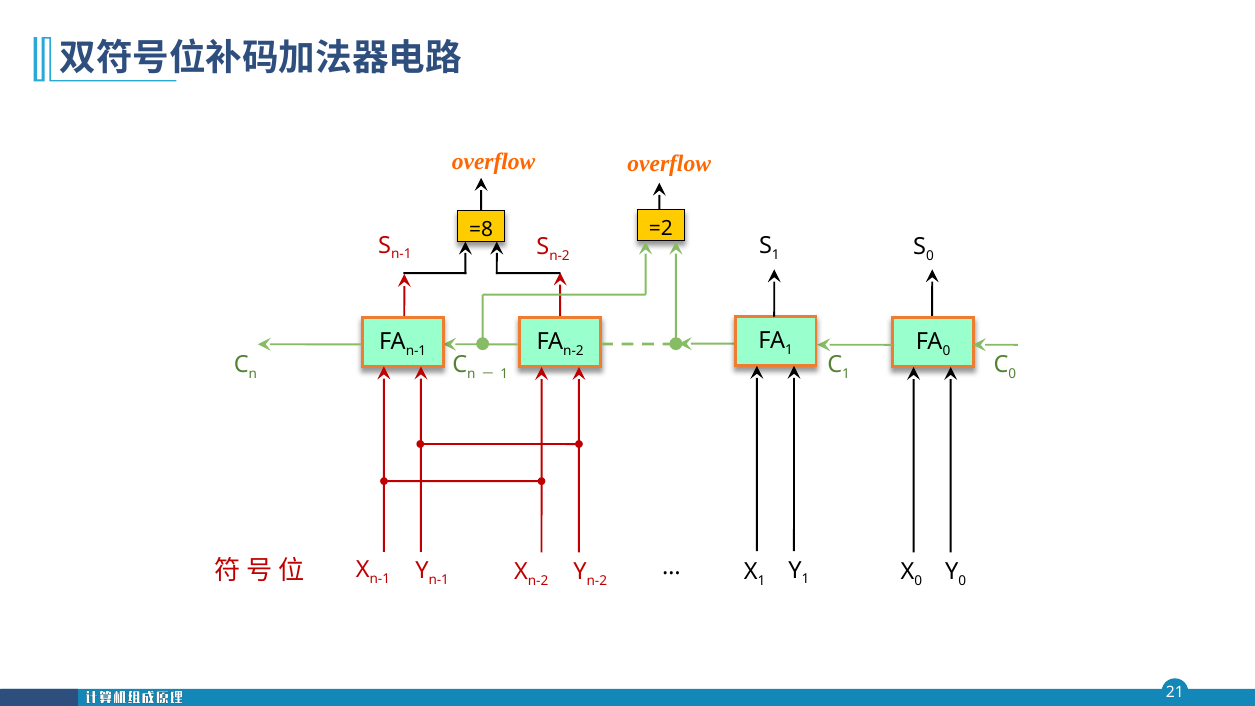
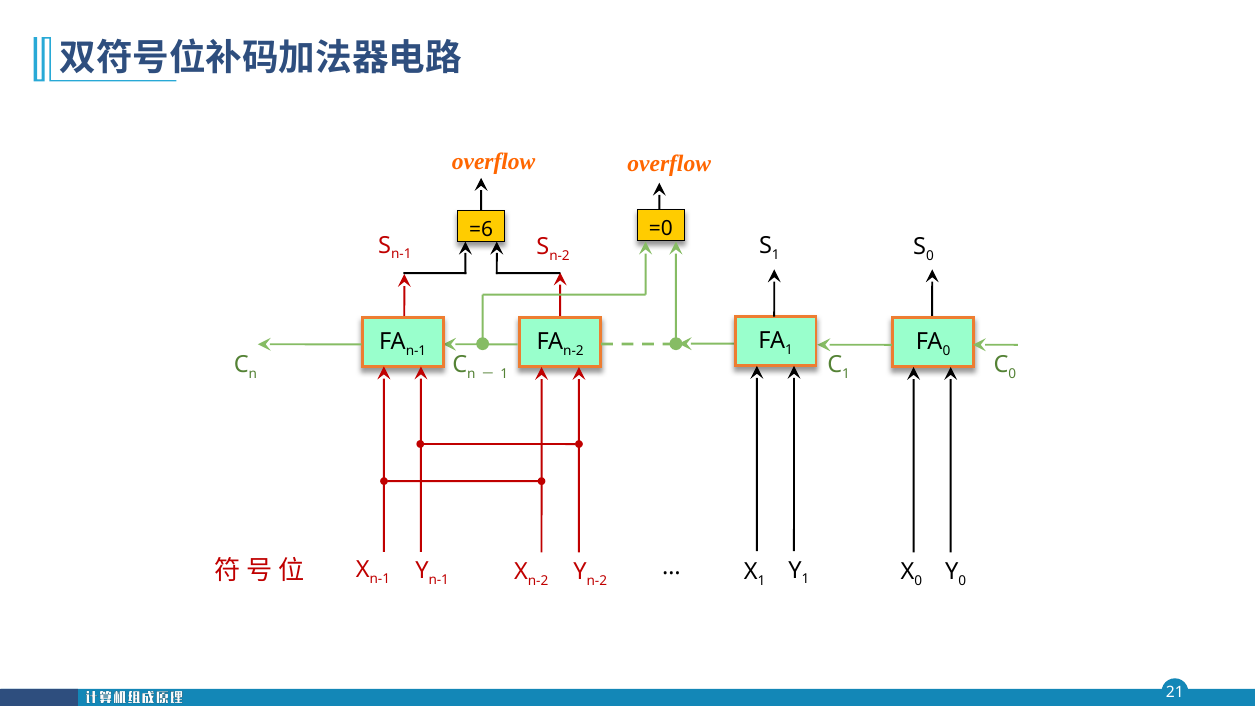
=2: =2 -> =0
=8: =8 -> =6
